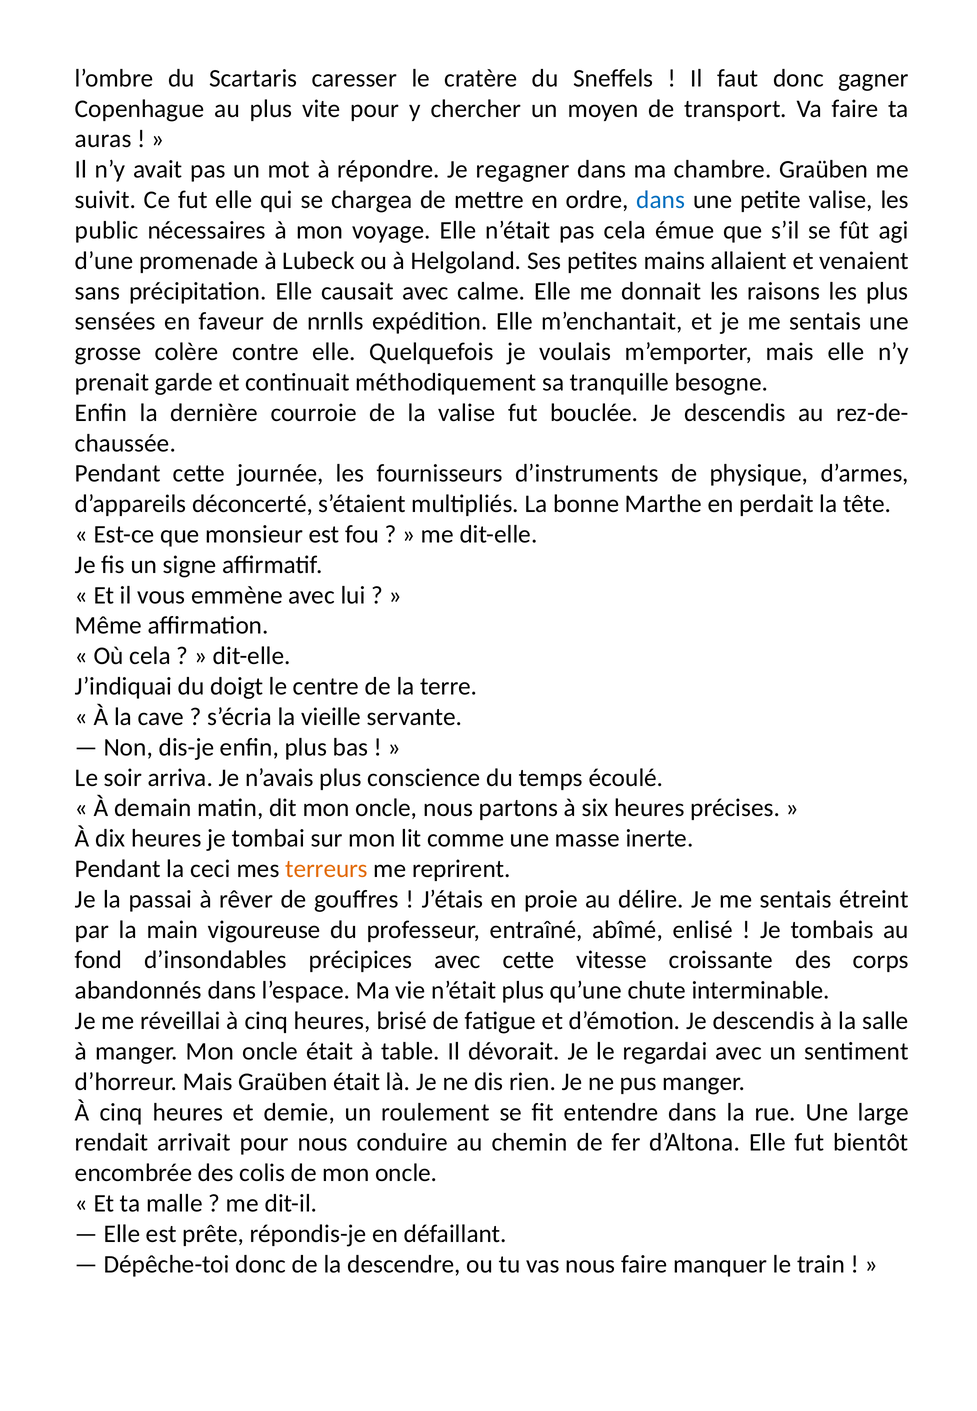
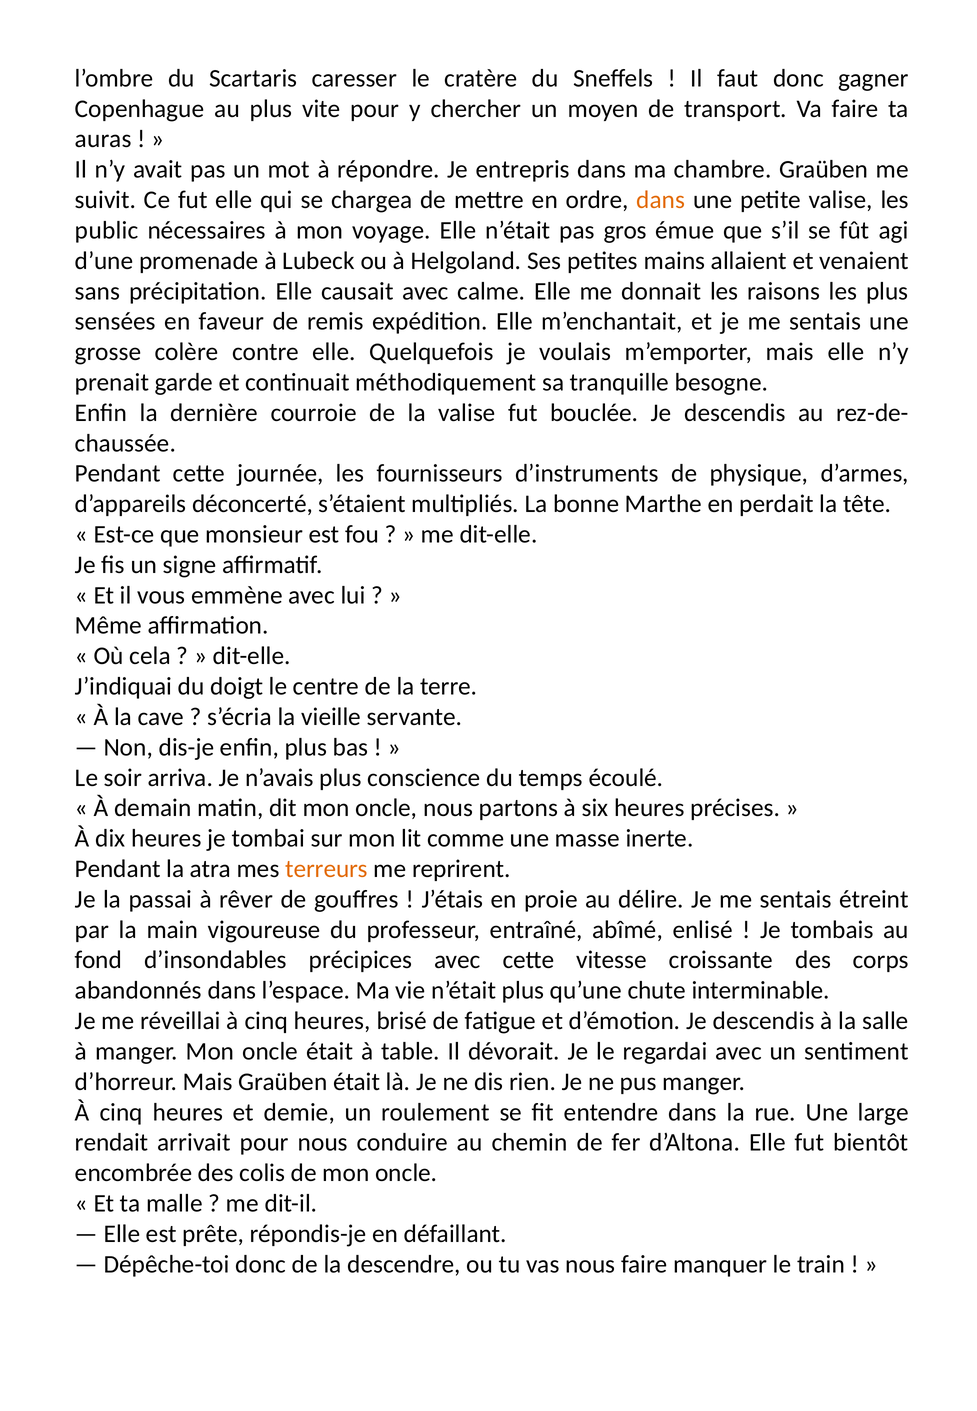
regagner: regagner -> entrepris
dans at (661, 200) colour: blue -> orange
pas cela: cela -> gros
nrnlls: nrnlls -> remis
ceci: ceci -> atra
